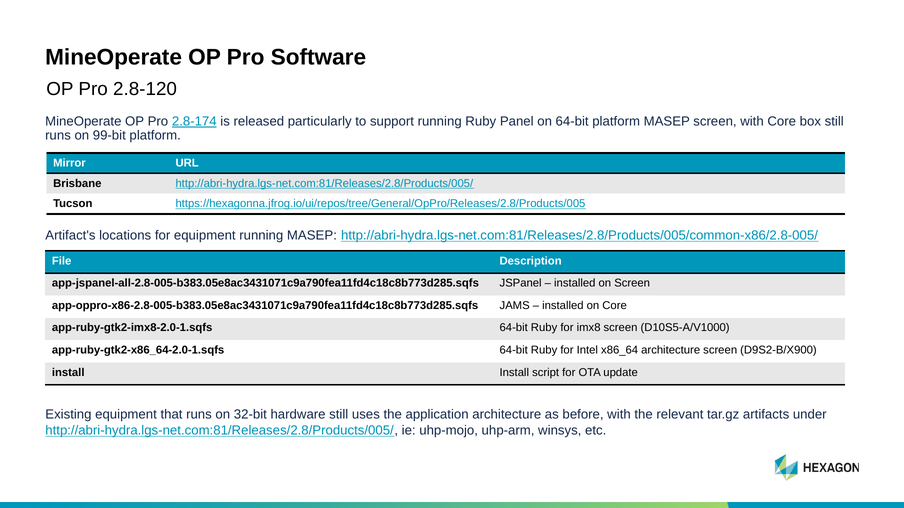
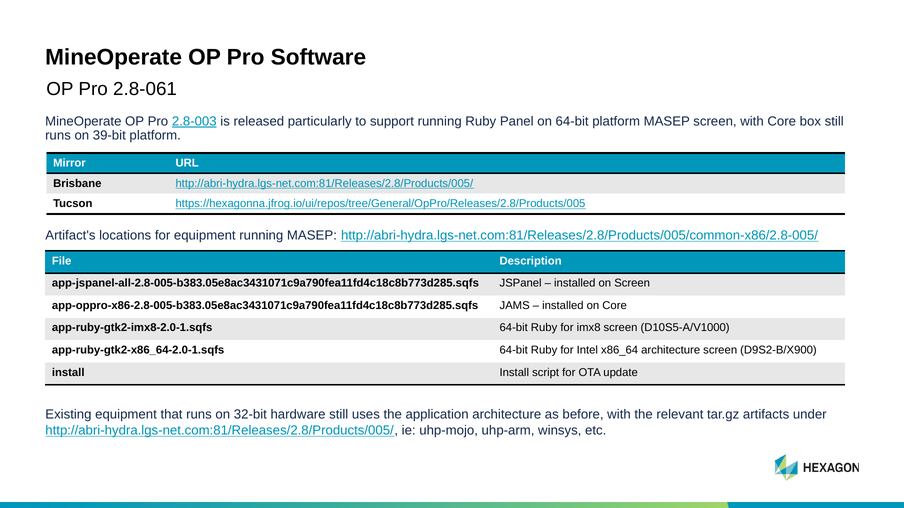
2.8-120: 2.8-120 -> 2.8-061
2.8-174: 2.8-174 -> 2.8-003
99-bit: 99-bit -> 39-bit
